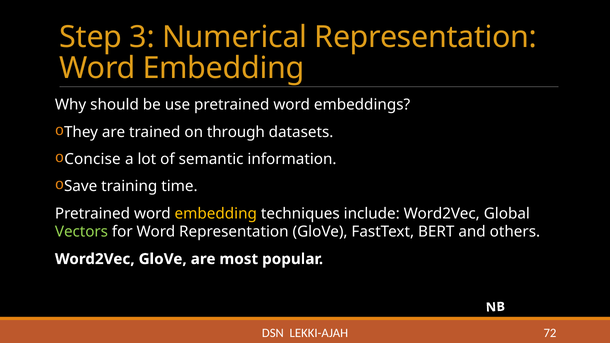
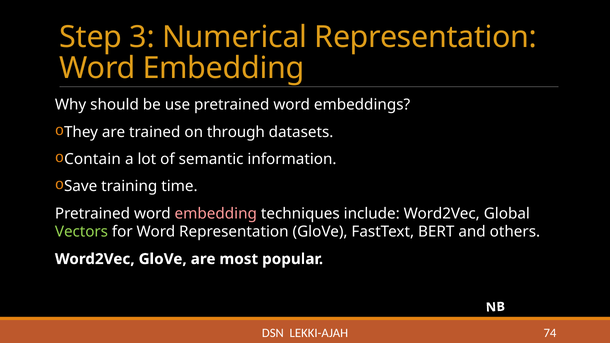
Concise: Concise -> Contain
embedding at (216, 214) colour: yellow -> pink
72: 72 -> 74
